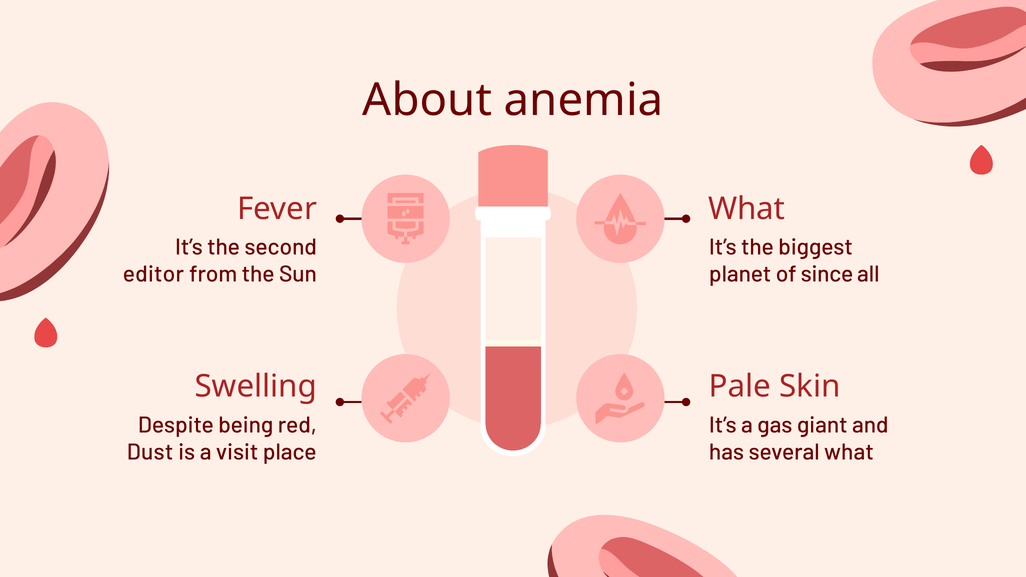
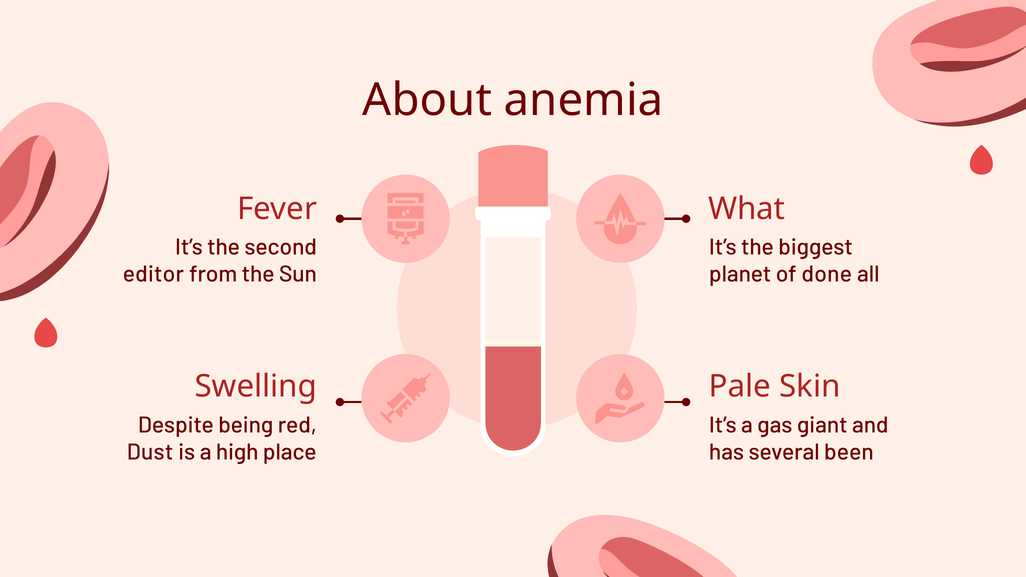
since: since -> done
visit: visit -> high
several what: what -> been
